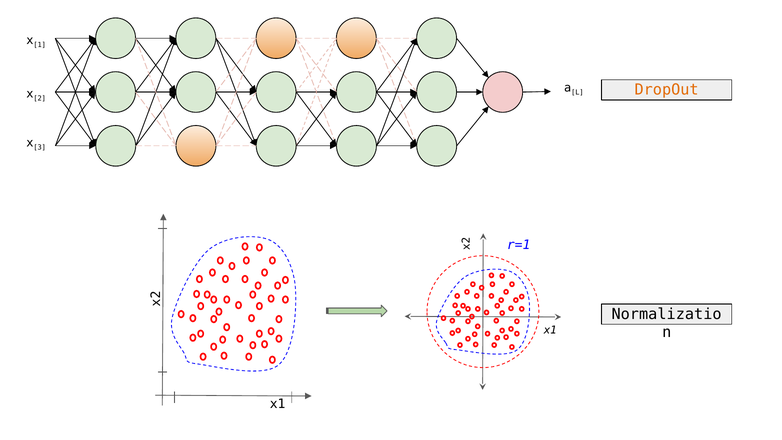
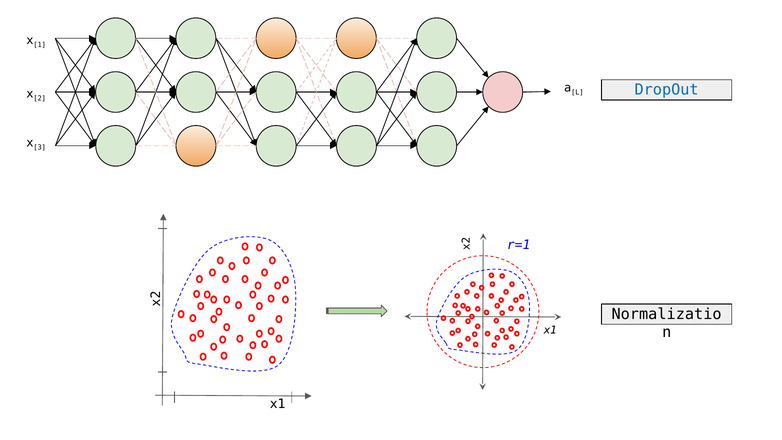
DropOut colour: orange -> blue
